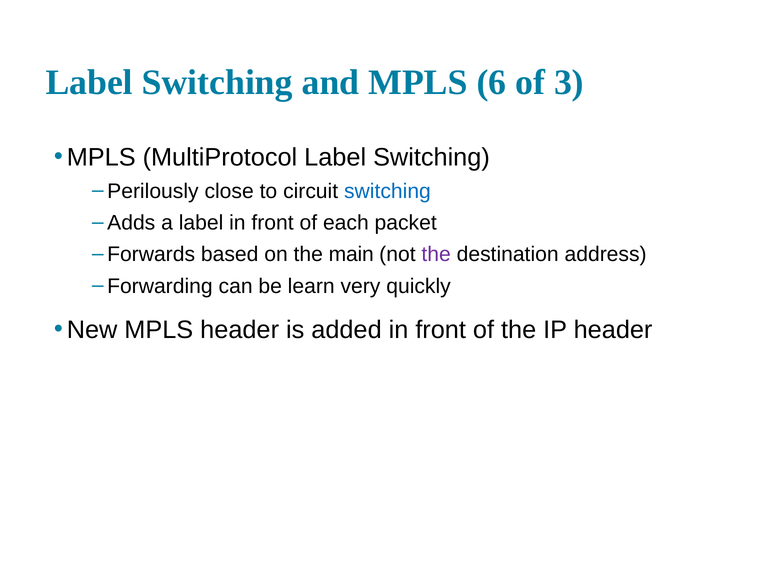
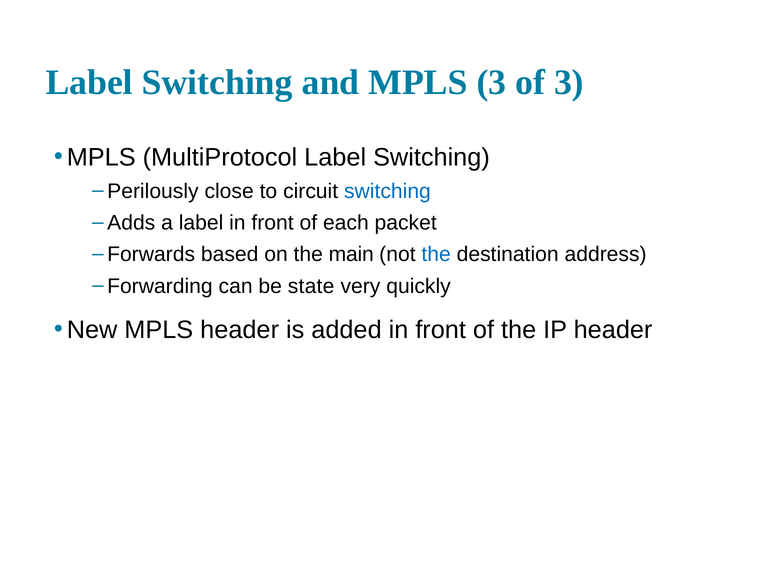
MPLS 6: 6 -> 3
the at (436, 255) colour: purple -> blue
learn: learn -> state
